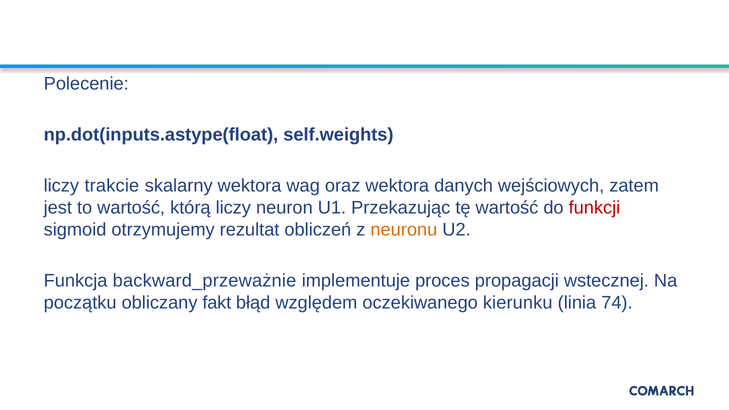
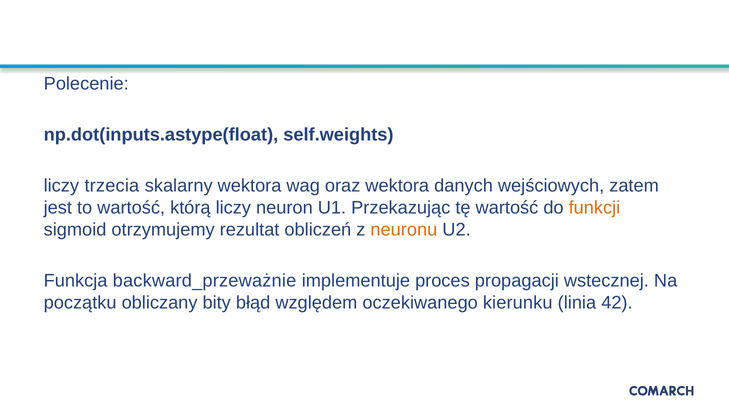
trakcie: trakcie -> trzecia
funkcji colour: red -> orange
fakt: fakt -> bity
74: 74 -> 42
